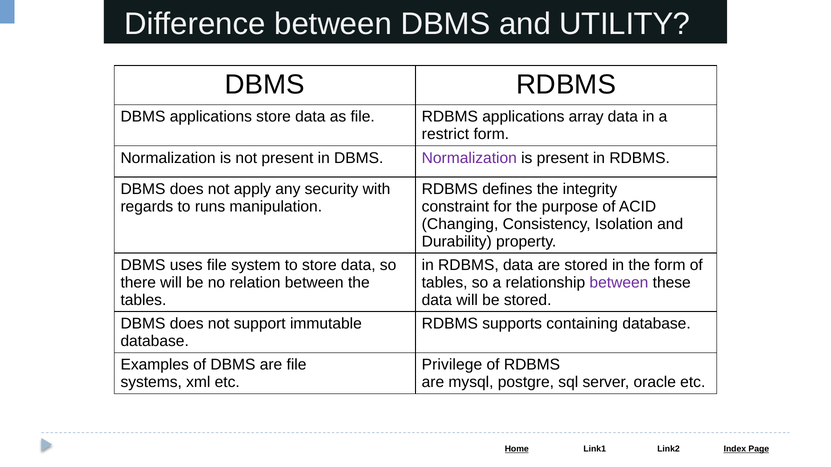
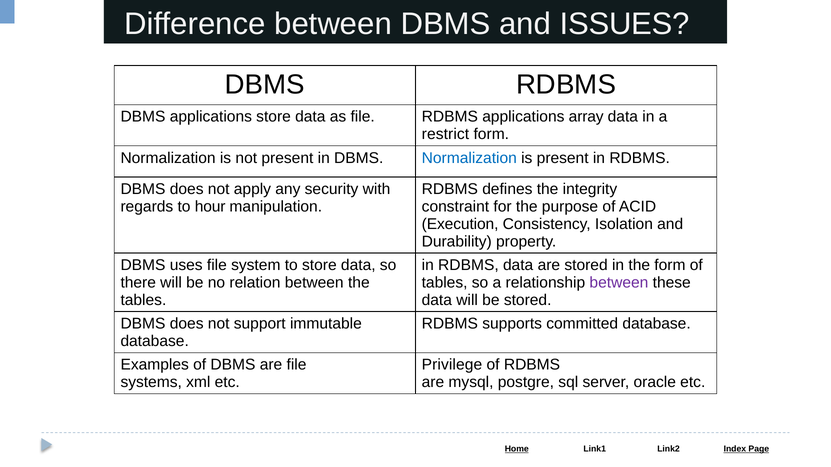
UTILITY: UTILITY -> ISSUES
Normalization at (469, 158) colour: purple -> blue
runs: runs -> hour
Changing: Changing -> Execution
containing: containing -> committed
